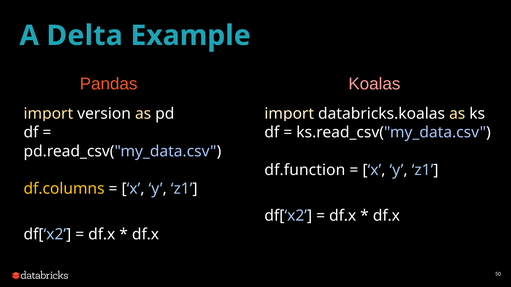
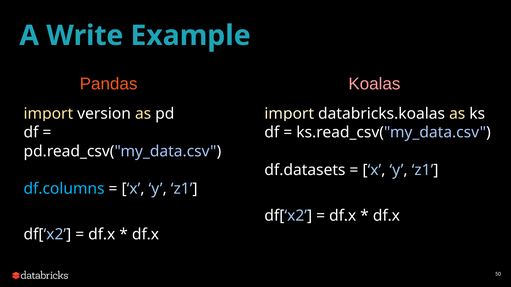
Delta: Delta -> Write
df.function: df.function -> df.datasets
df.columns colour: yellow -> light blue
